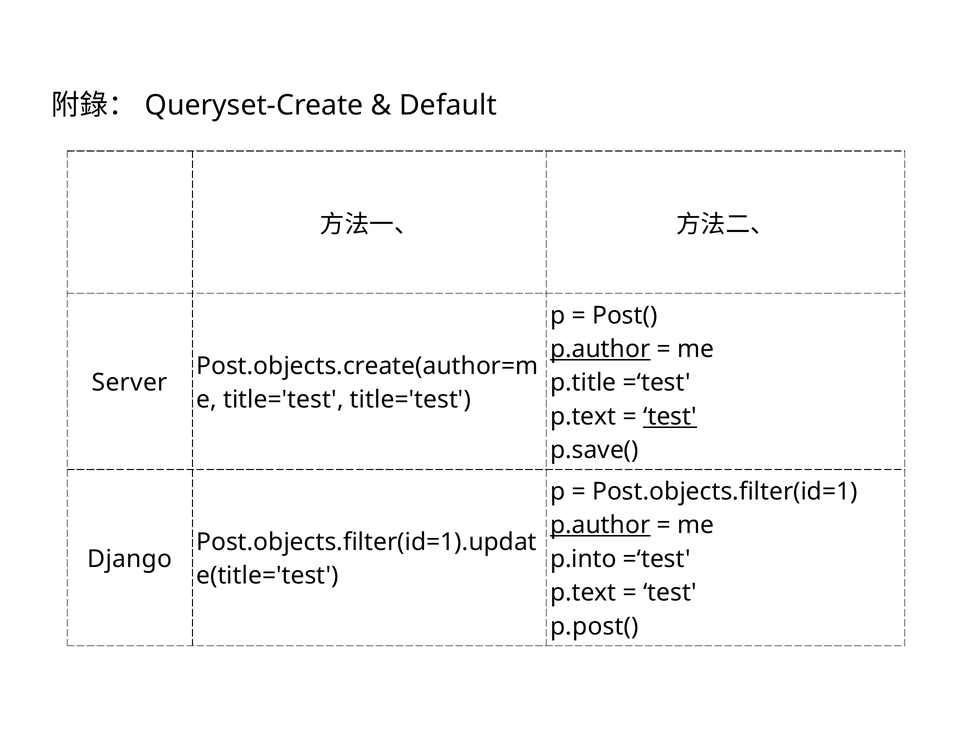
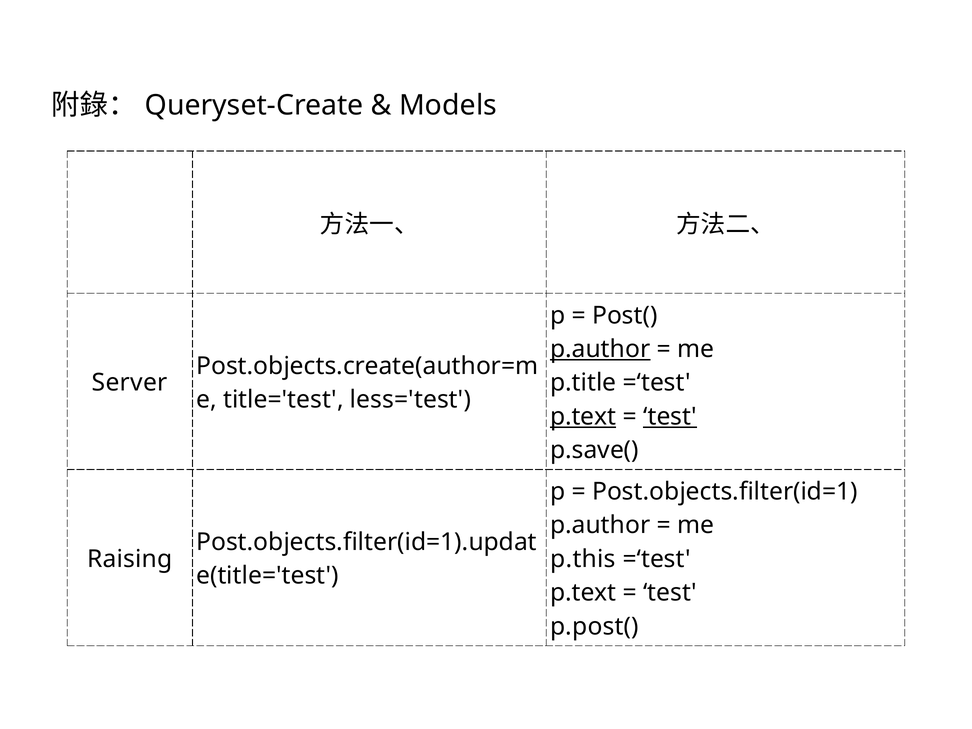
Default: Default -> Models
title='test title='test: title='test -> less='test
p.text at (583, 417) underline: none -> present
p.author at (600, 525) underline: present -> none
Django: Django -> Raising
p.into: p.into -> p.this
